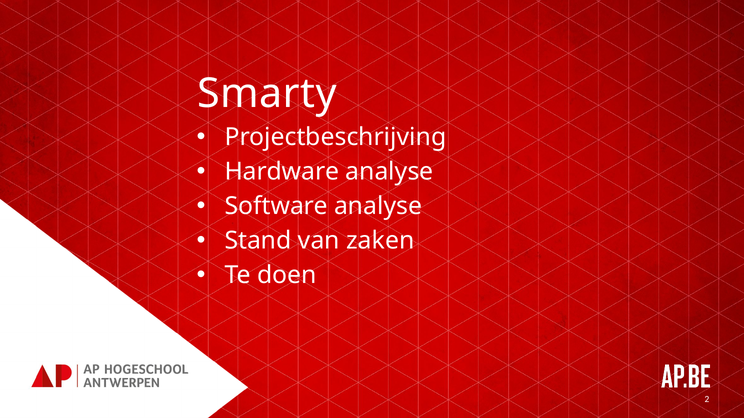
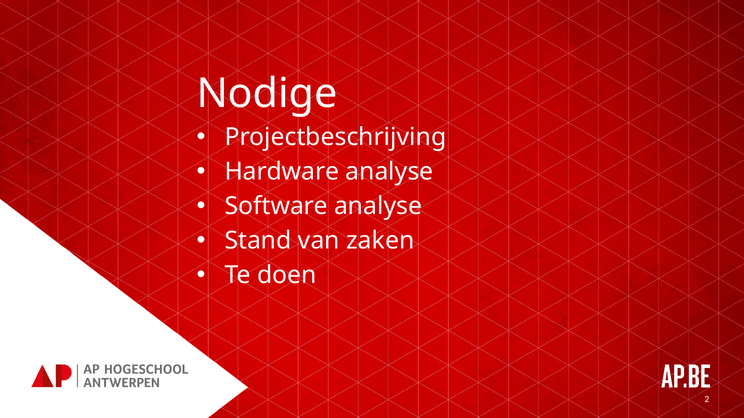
Smarty: Smarty -> Nodige
